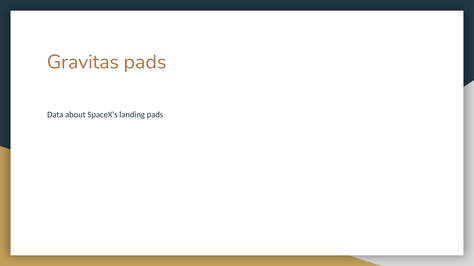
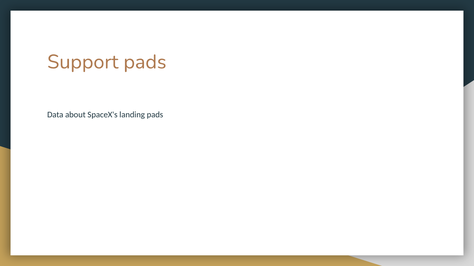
Gravitas: Gravitas -> Support
